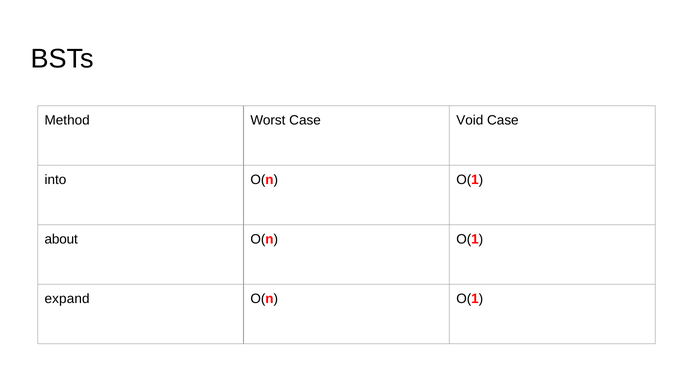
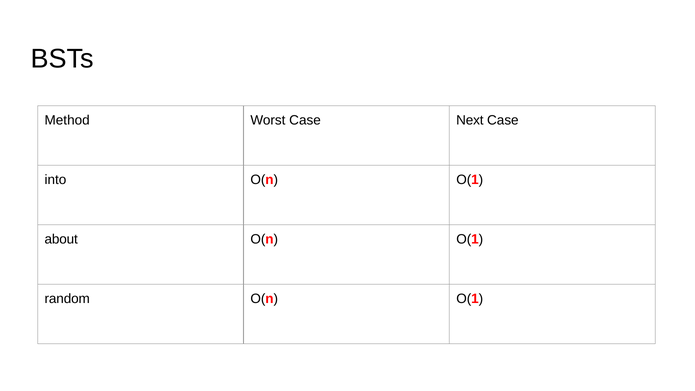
Void: Void -> Next
expand: expand -> random
